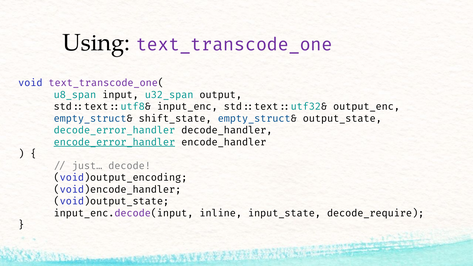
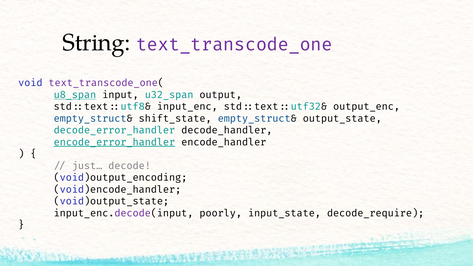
Using: Using -> String
u8_span underline: none -> present
inline: inline -> poorly
